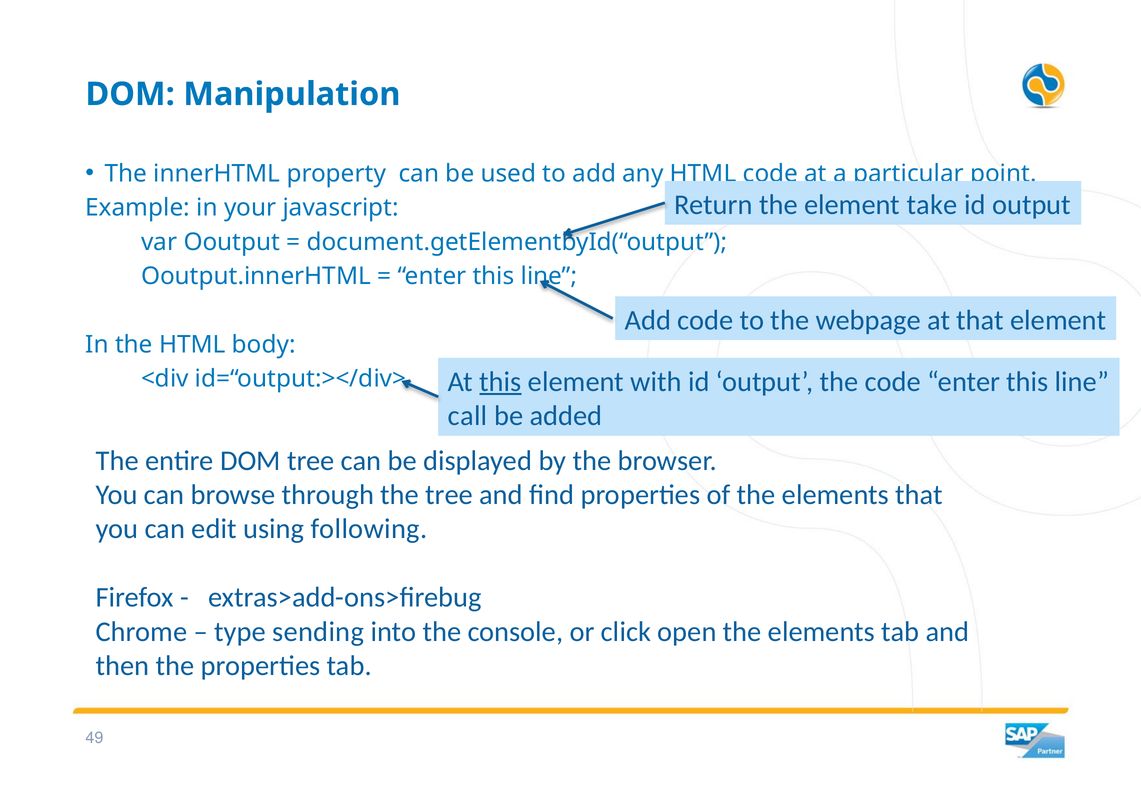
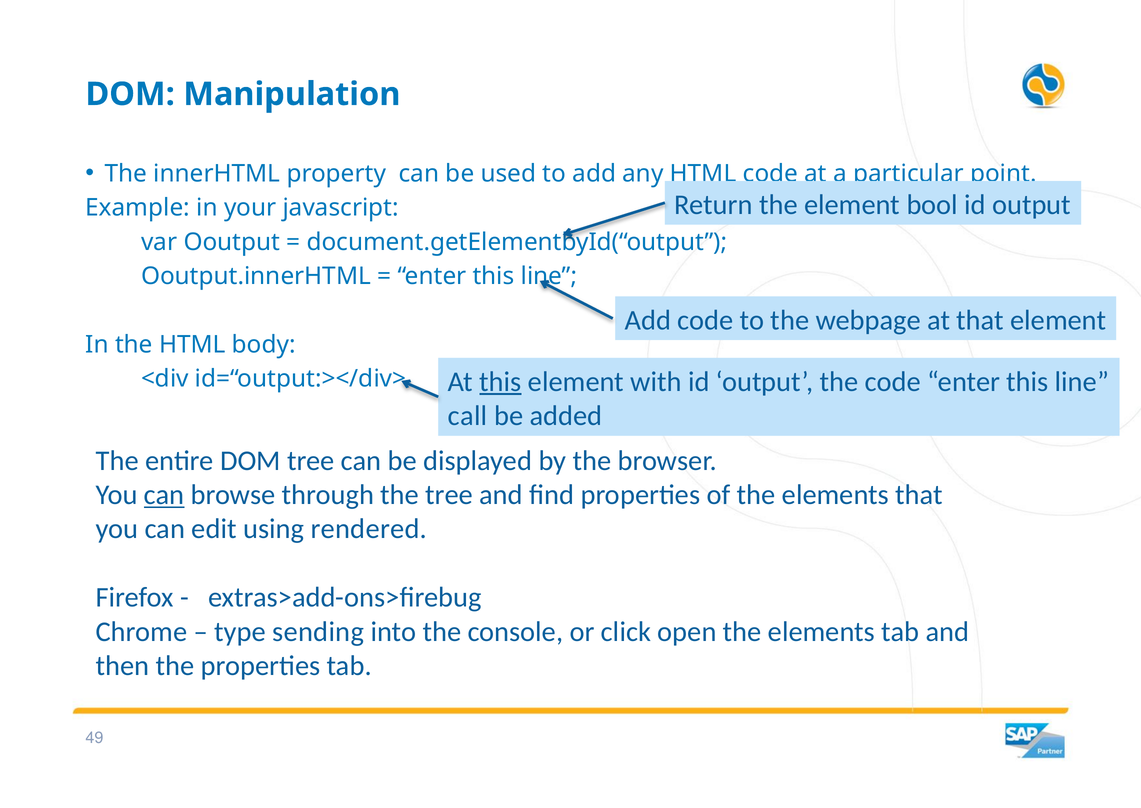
take: take -> bool
can at (164, 494) underline: none -> present
following: following -> rendered
